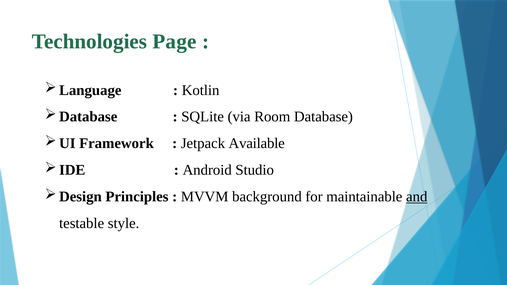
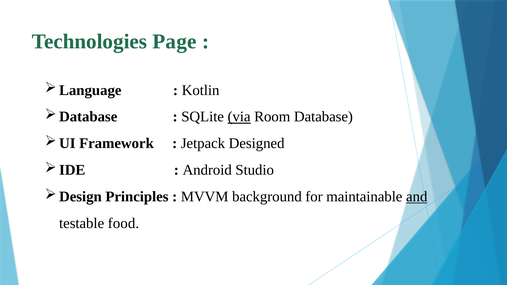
via underline: none -> present
Available: Available -> Designed
style: style -> food
